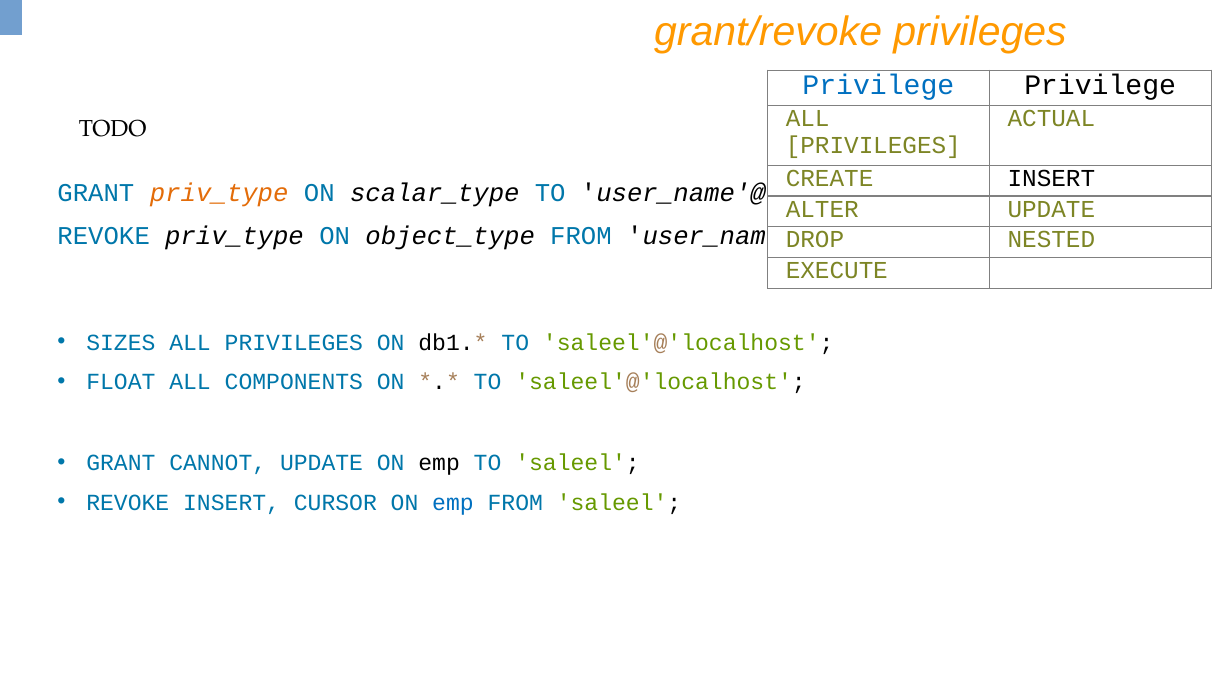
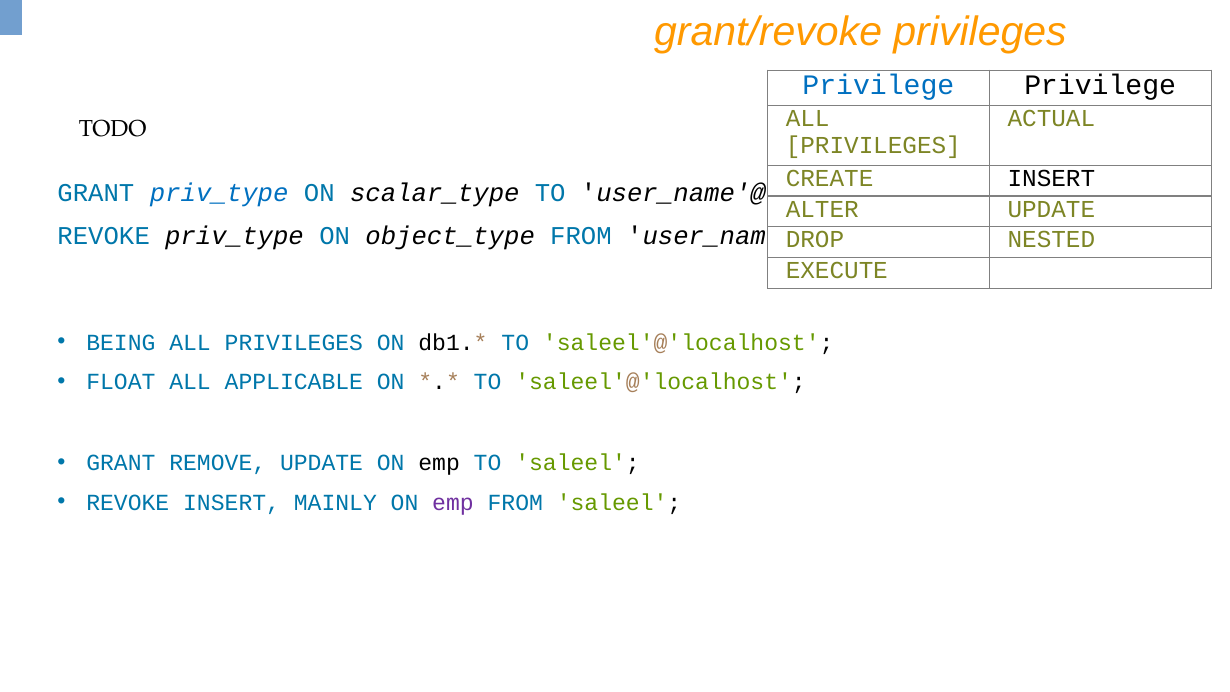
priv_type at (219, 193) colour: orange -> blue
SIZES: SIZES -> BEING
COMPONENTS: COMPONENTS -> APPLICABLE
CANNOT: CANNOT -> REMOVE
CURSOR: CURSOR -> MAINLY
emp at (453, 503) colour: blue -> purple
